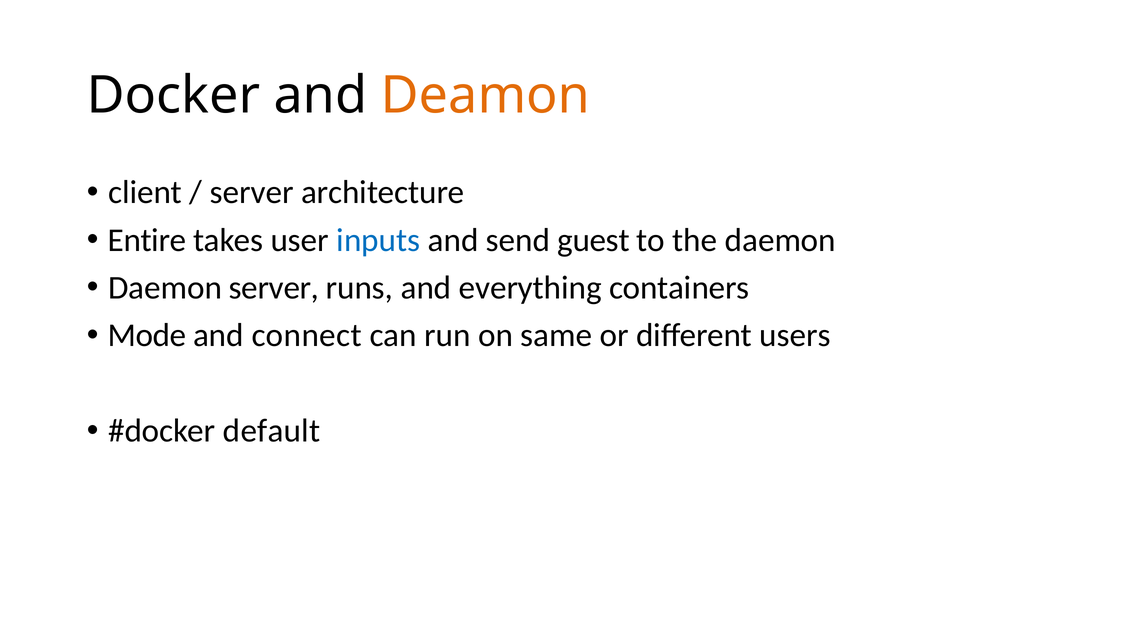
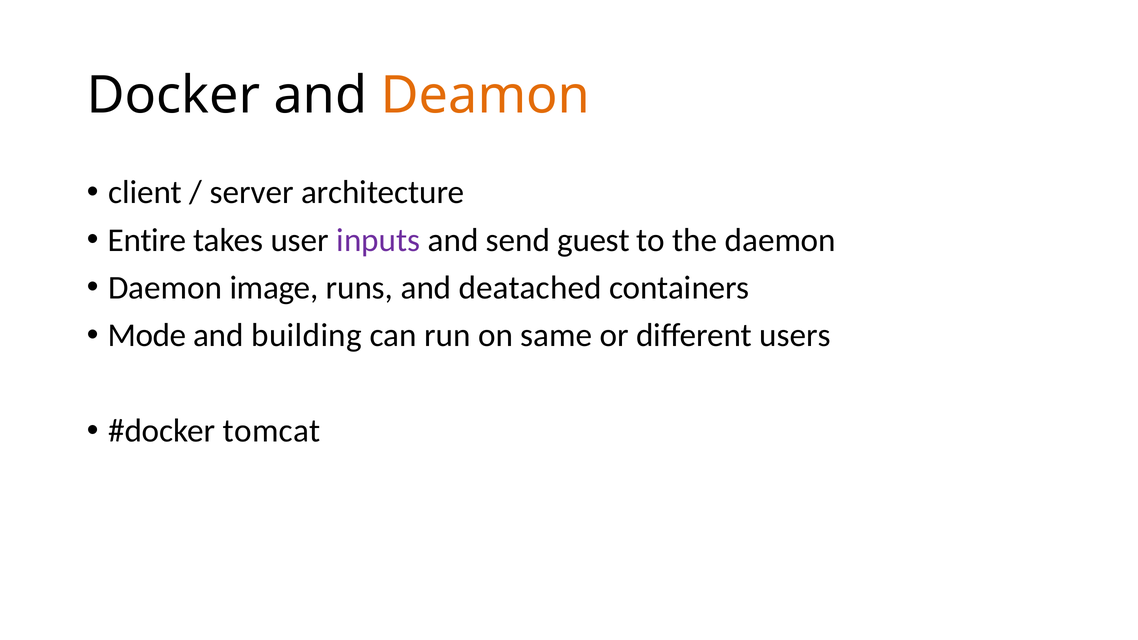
inputs colour: blue -> purple
Daemon server: server -> image
everything: everything -> deatached
connect: connect -> building
default: default -> tomcat
